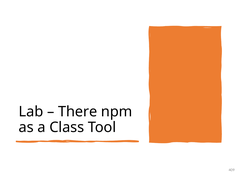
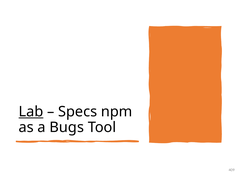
Lab underline: none -> present
There: There -> Specs
Class: Class -> Bugs
